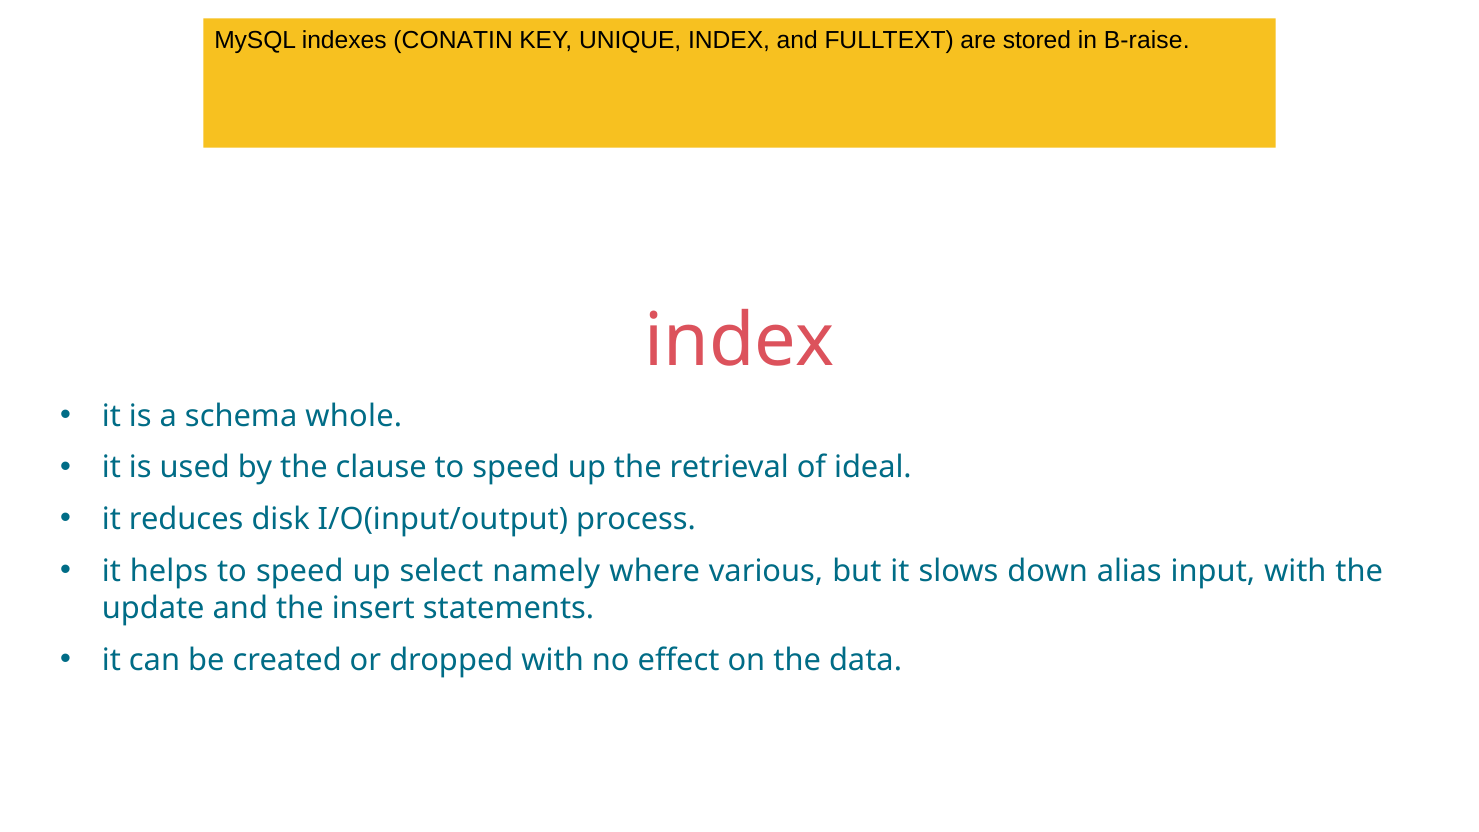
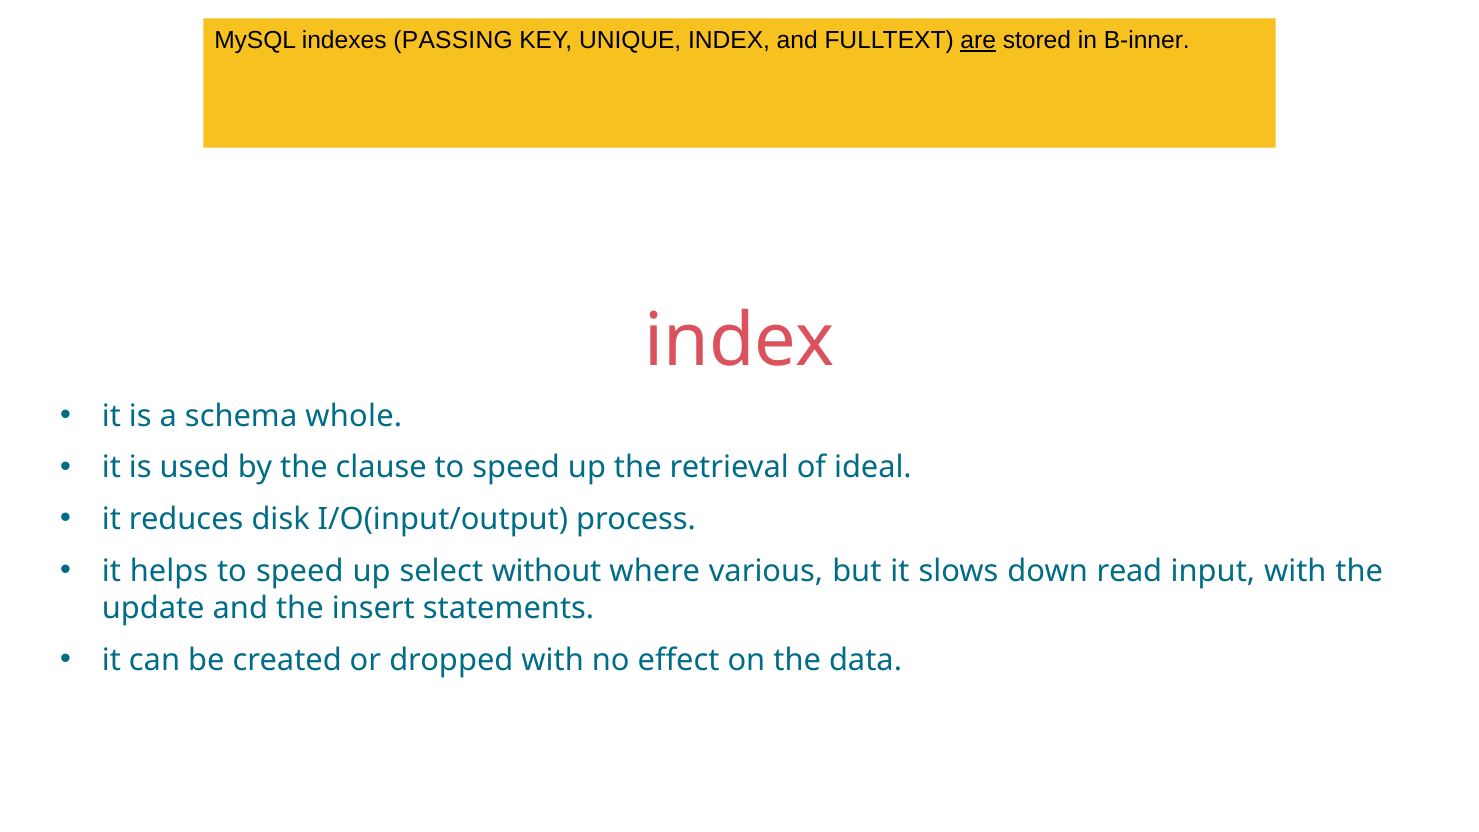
CONATIN: CONATIN -> PASSING
are at (978, 40) underline: none -> present
B-raise: B-raise -> B-inner
namely: namely -> without
alias: alias -> read
